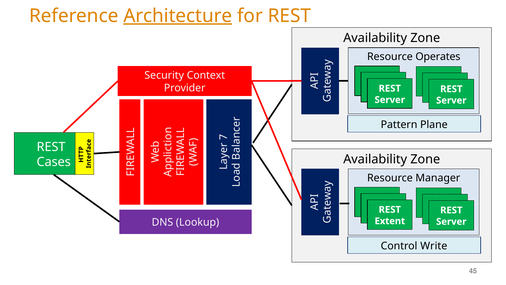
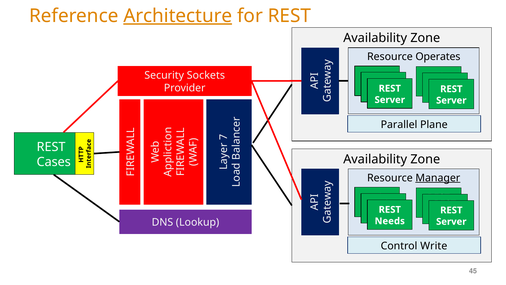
Context: Context -> Sockets
Pattern: Pattern -> Parallel
Manager underline: none -> present
Extent: Extent -> Needs
